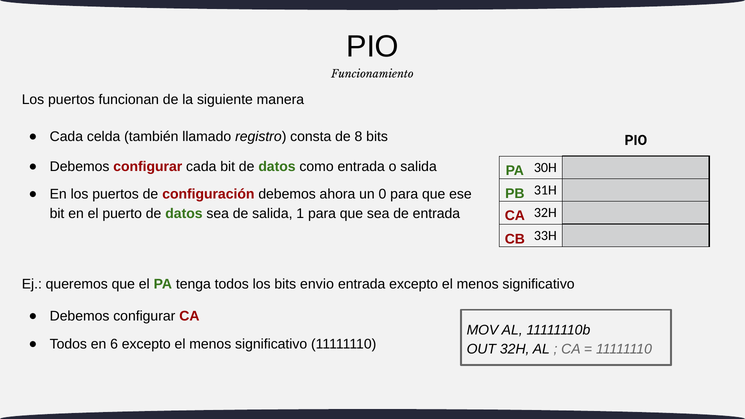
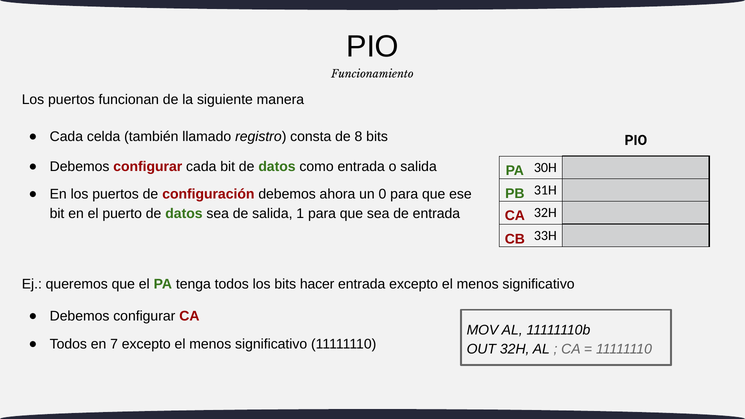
envio: envio -> hacer
6: 6 -> 7
